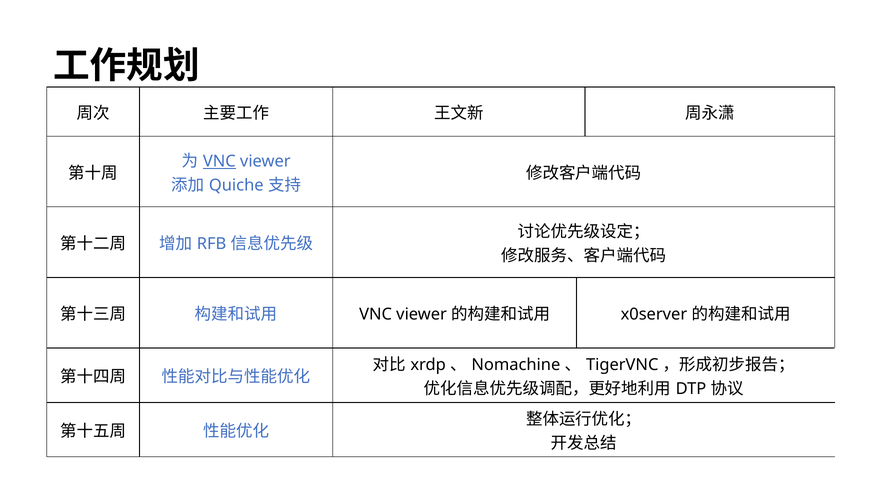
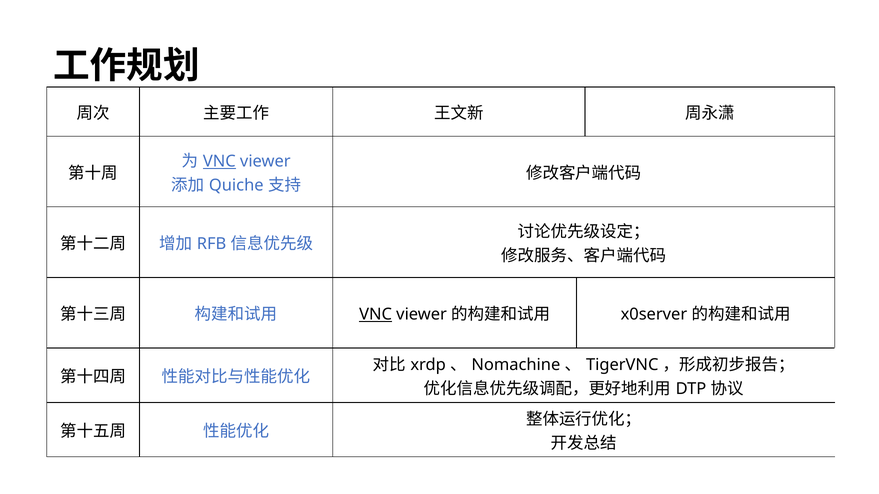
VNC at (376, 315) underline: none -> present
